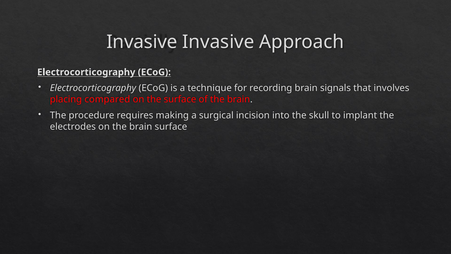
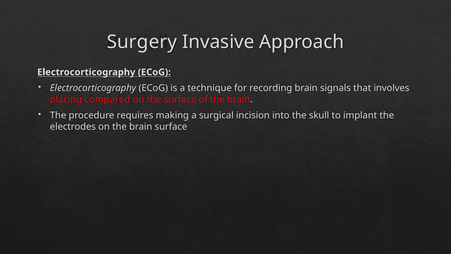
Invasive at (142, 42): Invasive -> Surgery
